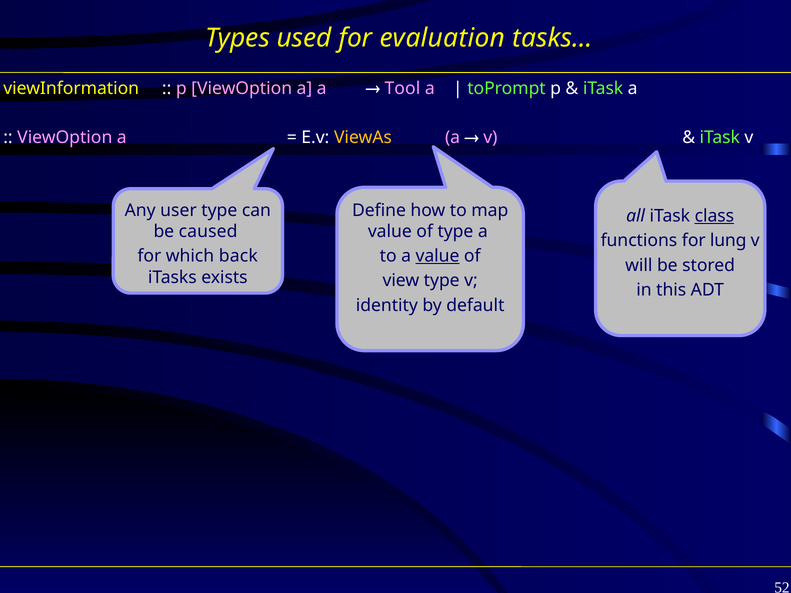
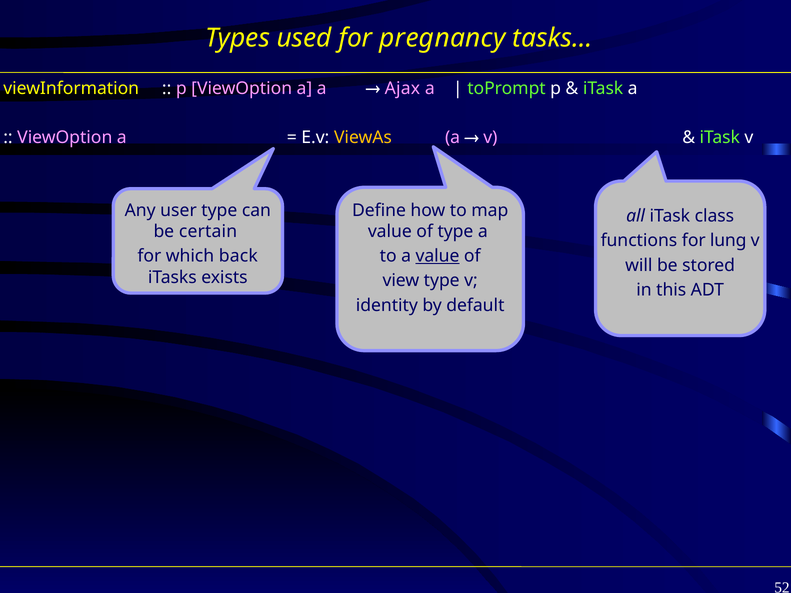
evaluation: evaluation -> pregnancy
Tool: Tool -> Ajax
class underline: present -> none
caused: caused -> certain
